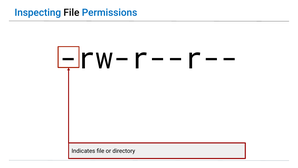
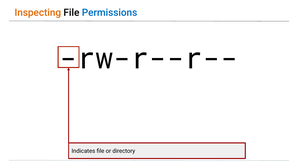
Inspecting colour: blue -> orange
